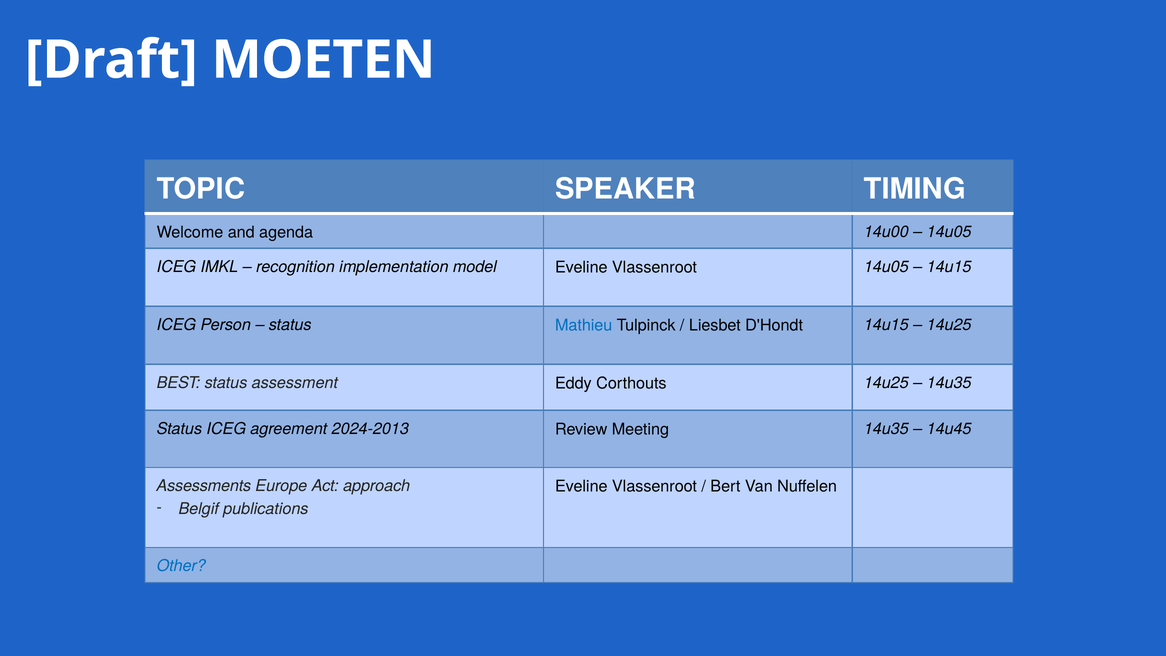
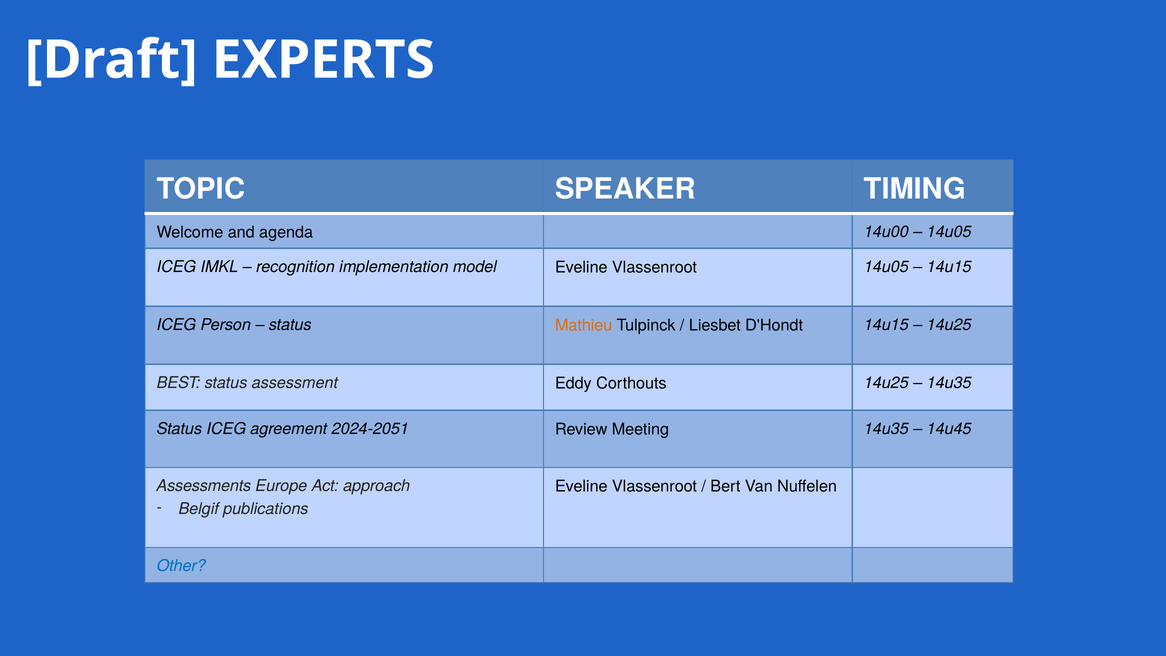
MOETEN: MOETEN -> EXPERTS
Mathieu colour: blue -> orange
2024-2013: 2024-2013 -> 2024-2051
